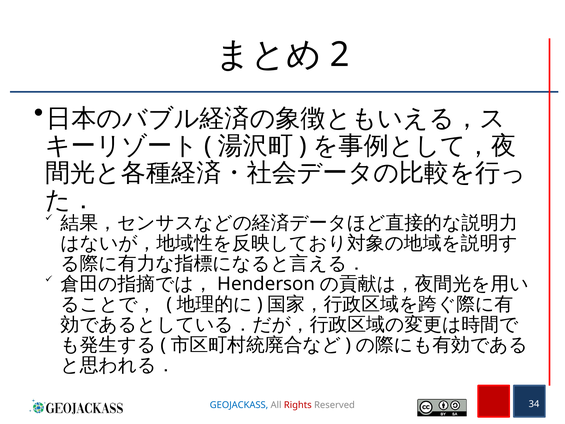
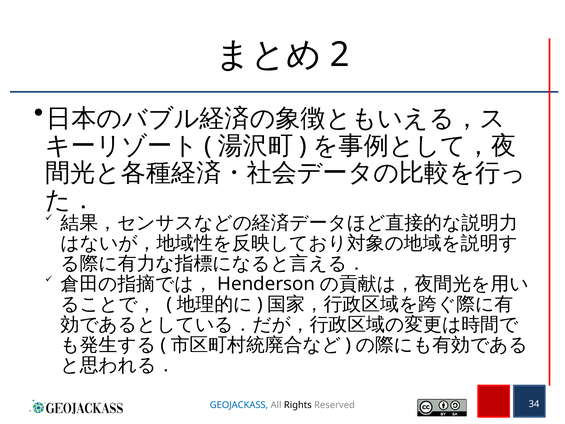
Rights colour: red -> black
